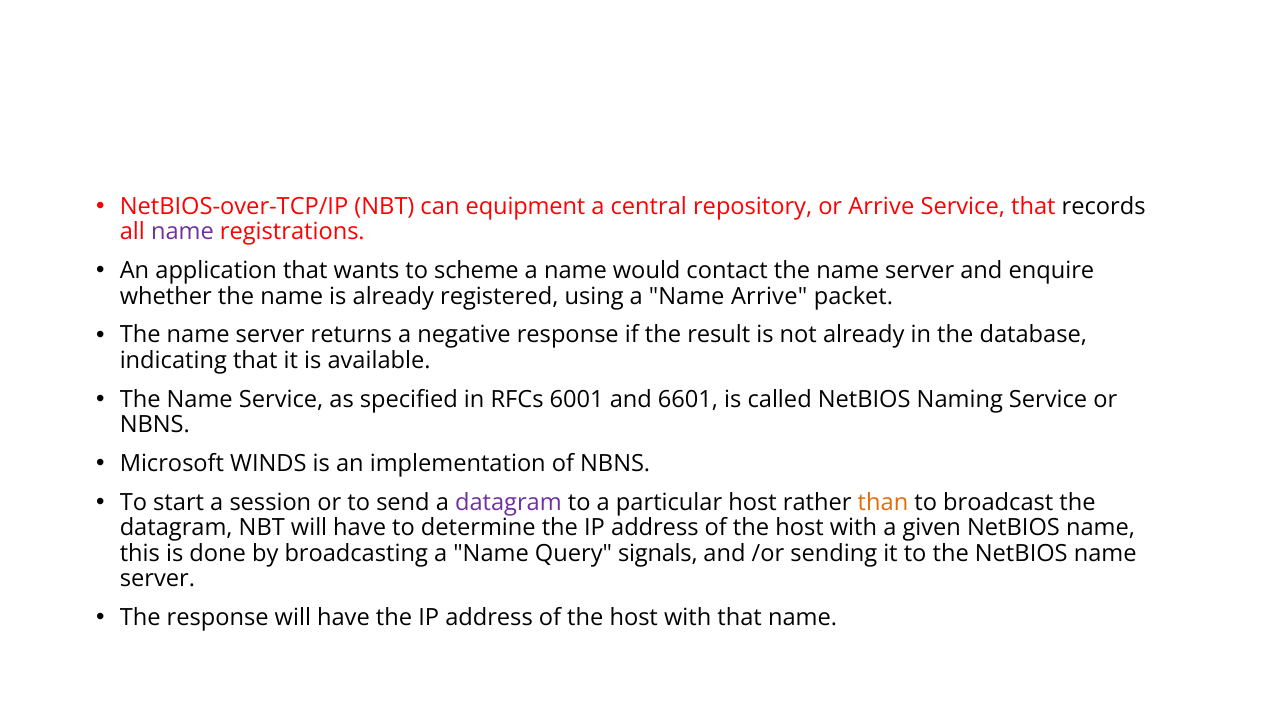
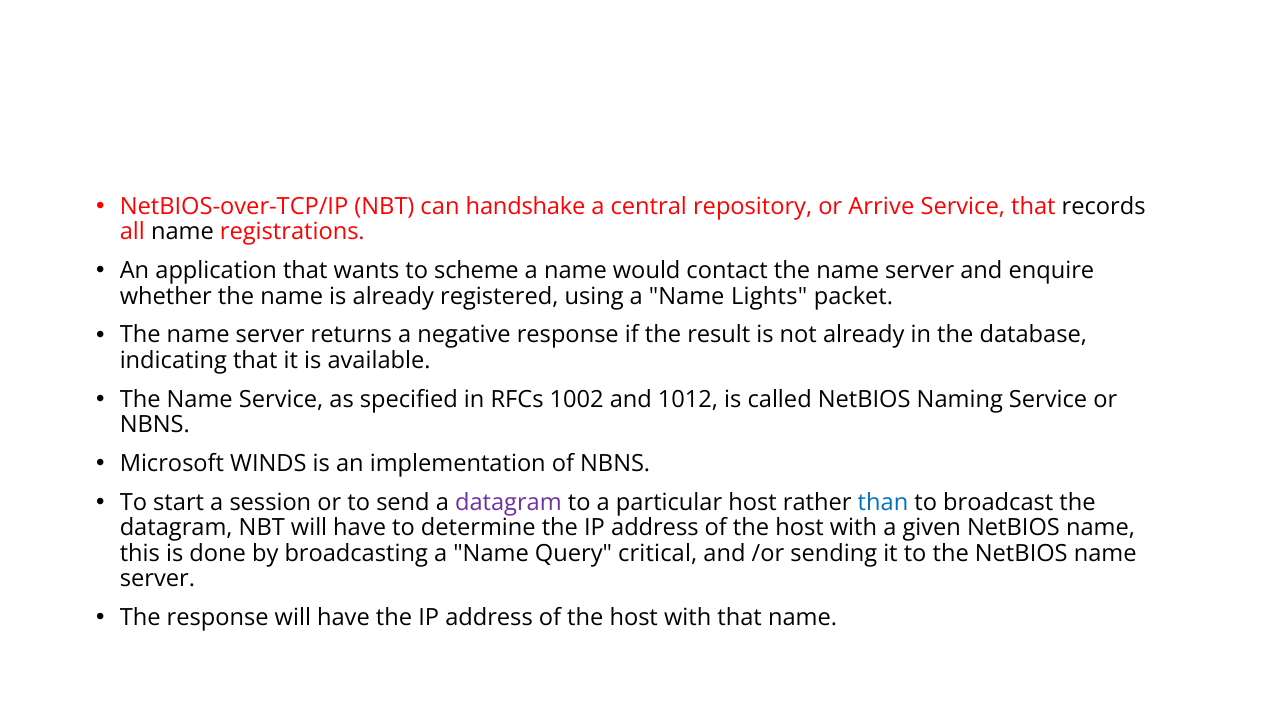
equipment: equipment -> handshake
name at (182, 232) colour: purple -> black
Name Arrive: Arrive -> Lights
6001: 6001 -> 1002
6601: 6601 -> 1012
than colour: orange -> blue
signals: signals -> critical
